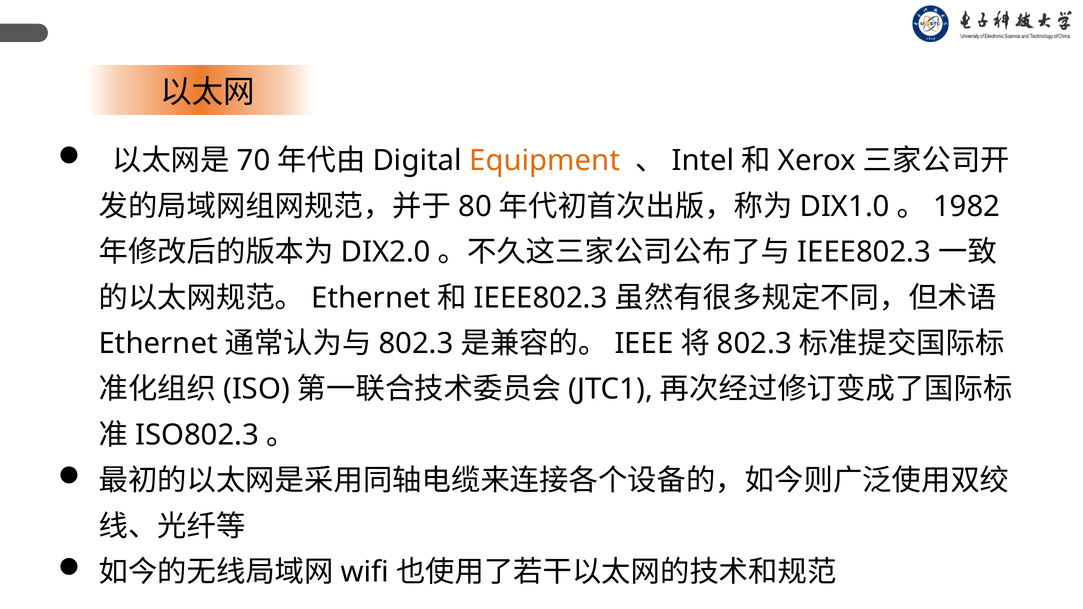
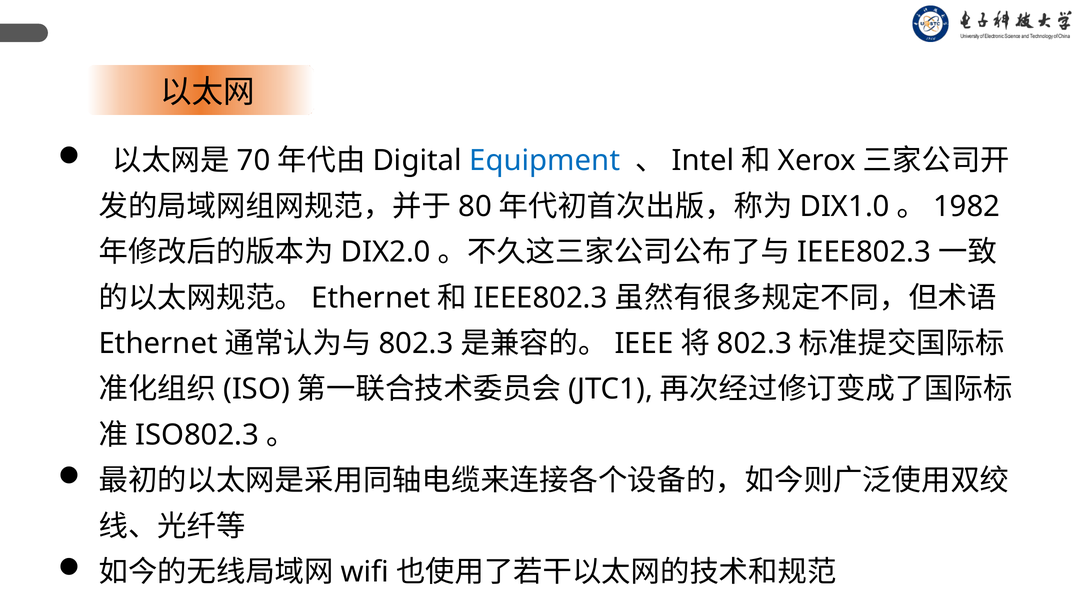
Equipment colour: orange -> blue
